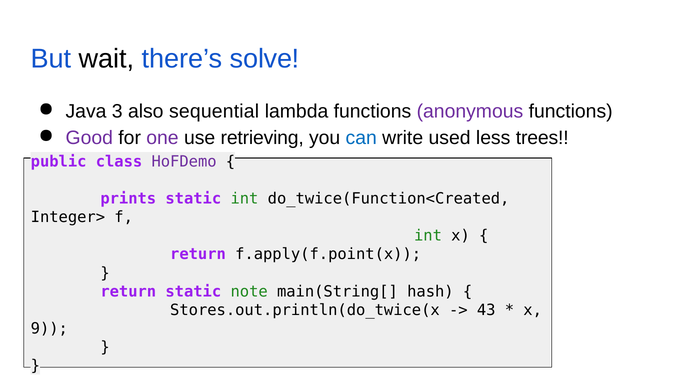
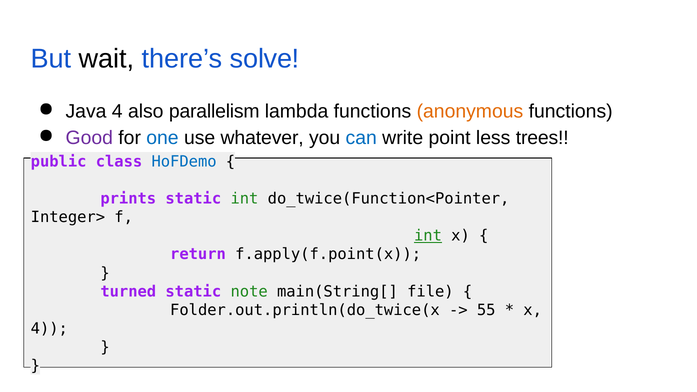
Java 3: 3 -> 4
sequential: sequential -> parallelism
anonymous colour: purple -> orange
one colour: purple -> blue
retrieving: retrieving -> whatever
used: used -> point
HoFDemo colour: purple -> blue
do_twice(Function<Created: do_twice(Function<Created -> do_twice(Function<Pointer
int at (428, 236) underline: none -> present
return at (128, 292): return -> turned
hash: hash -> file
Stores.out.println(do_twice(x: Stores.out.println(do_twice(x -> Folder.out.println(do_twice(x
43: 43 -> 55
9 at (49, 329): 9 -> 4
